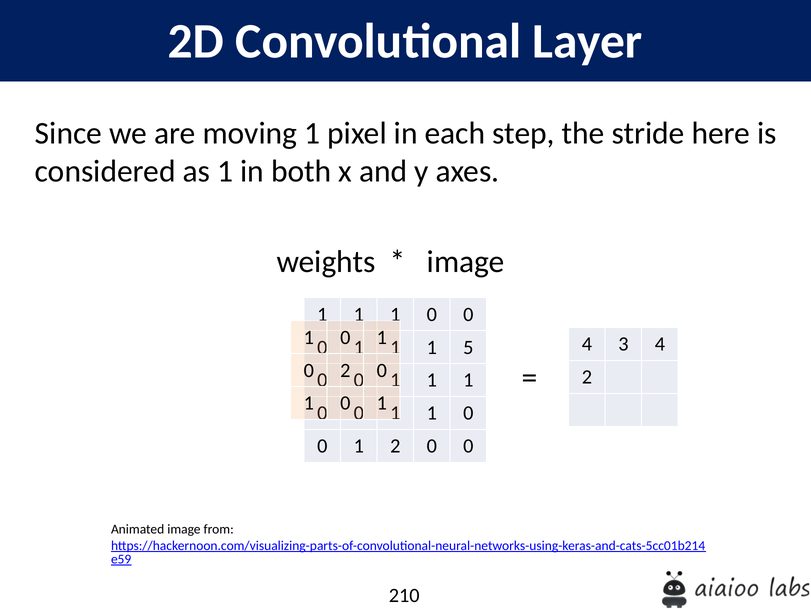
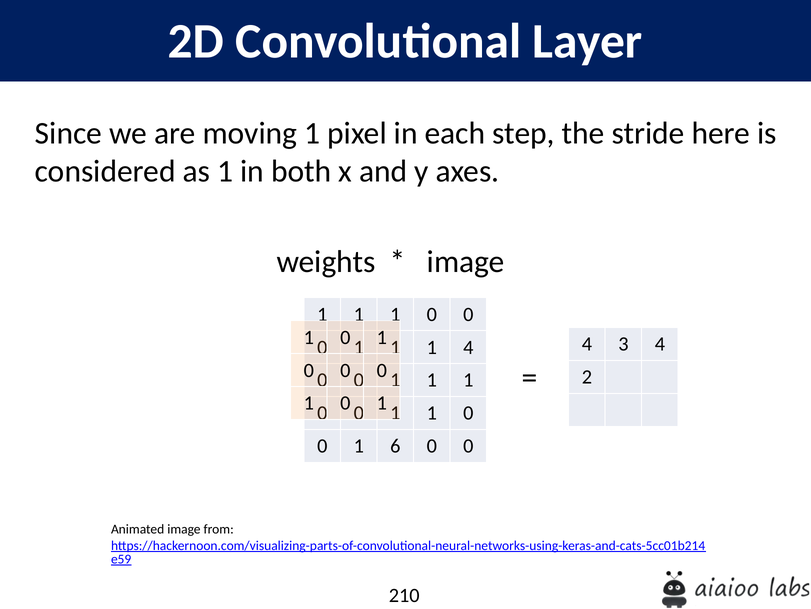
5 at (468, 347): 5 -> 4
2 at (345, 370): 2 -> 0
1 2: 2 -> 6
